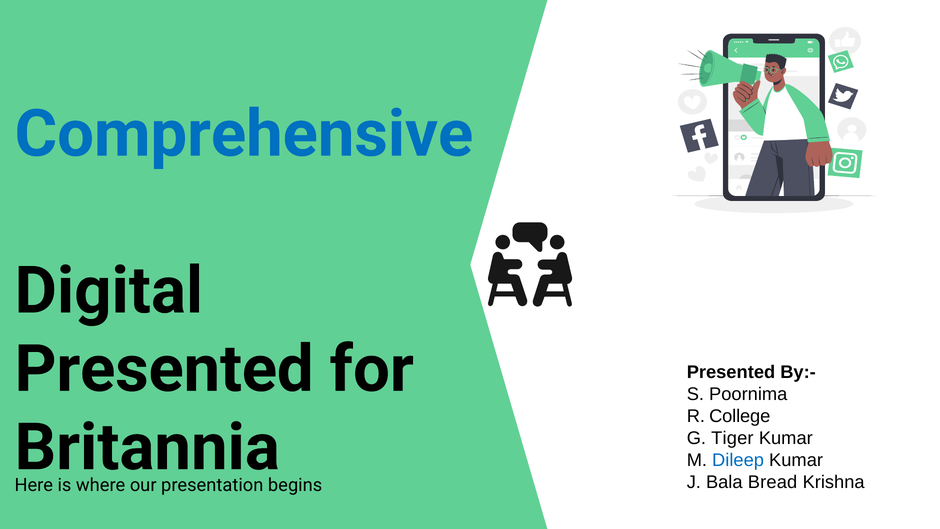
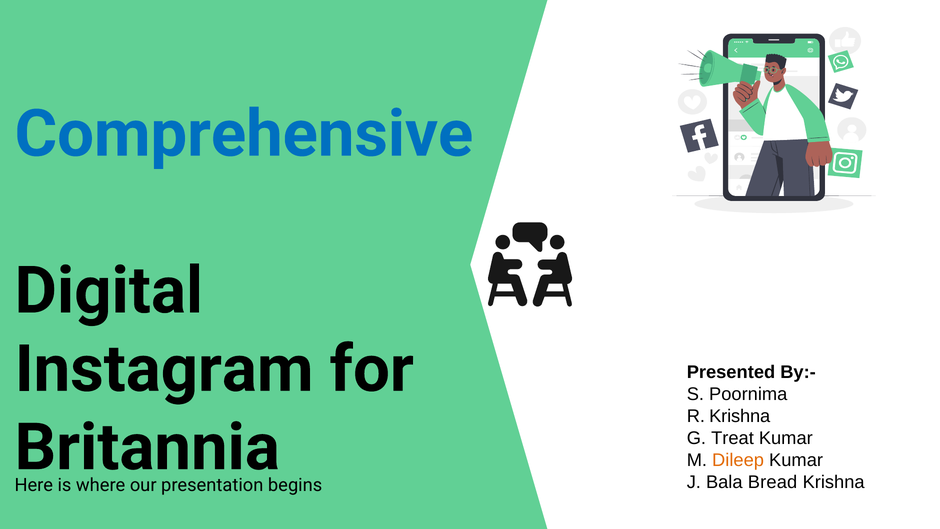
Presented at (164, 369): Presented -> Instagram
R College: College -> Krishna
Tiger: Tiger -> Treat
Dileep colour: blue -> orange
